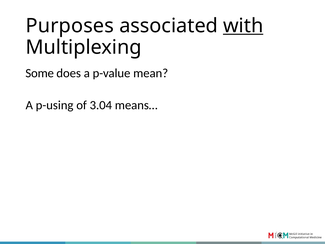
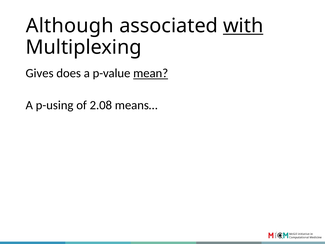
Purposes: Purposes -> Although
Some: Some -> Gives
mean underline: none -> present
3.04: 3.04 -> 2.08
